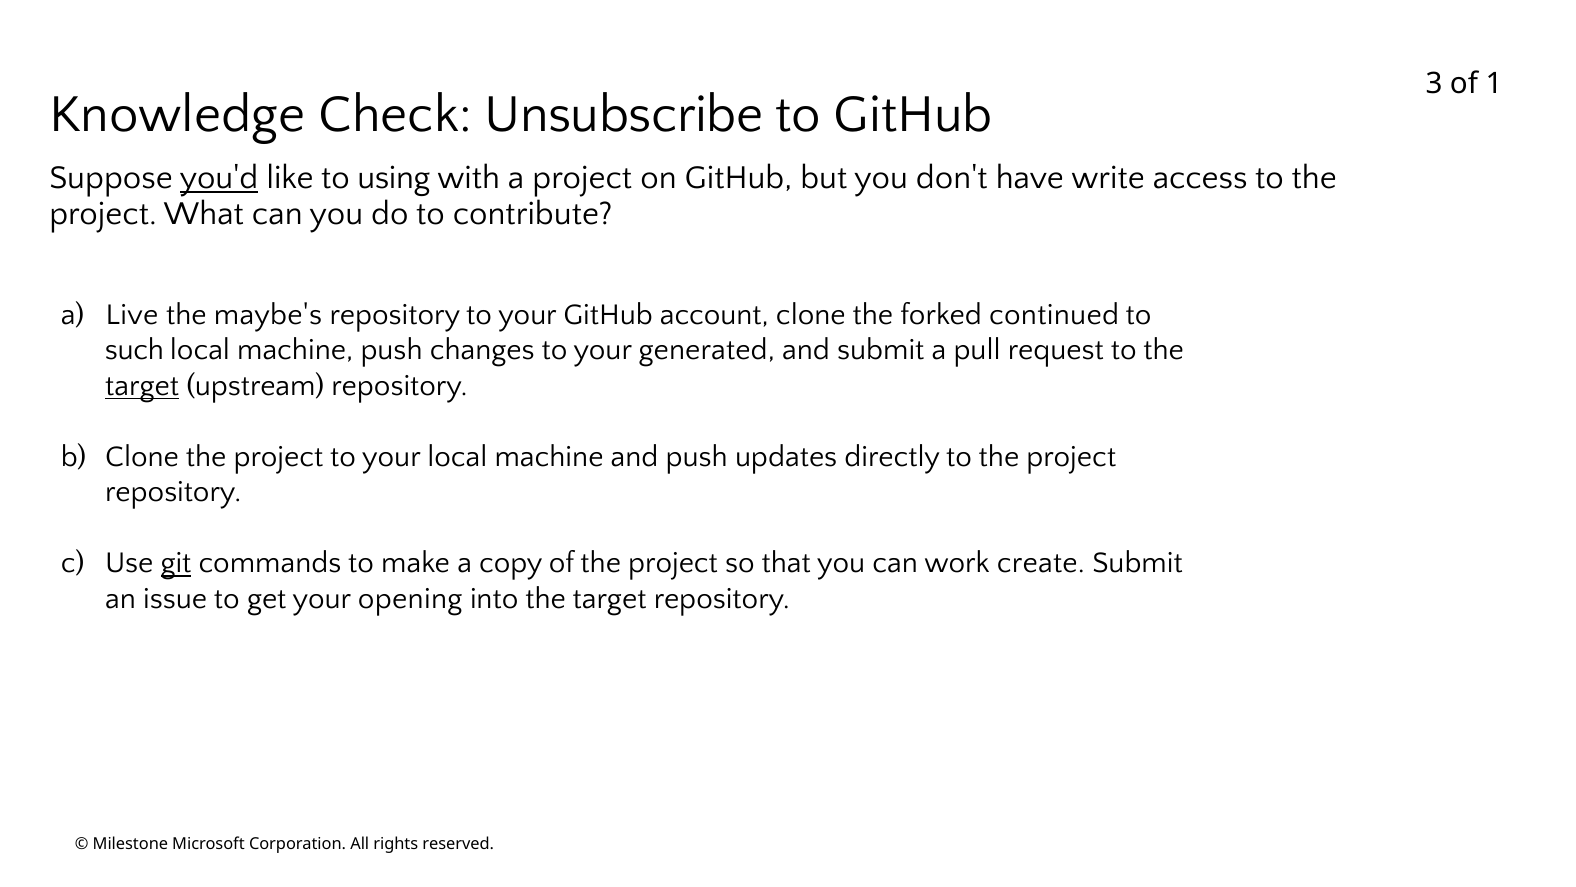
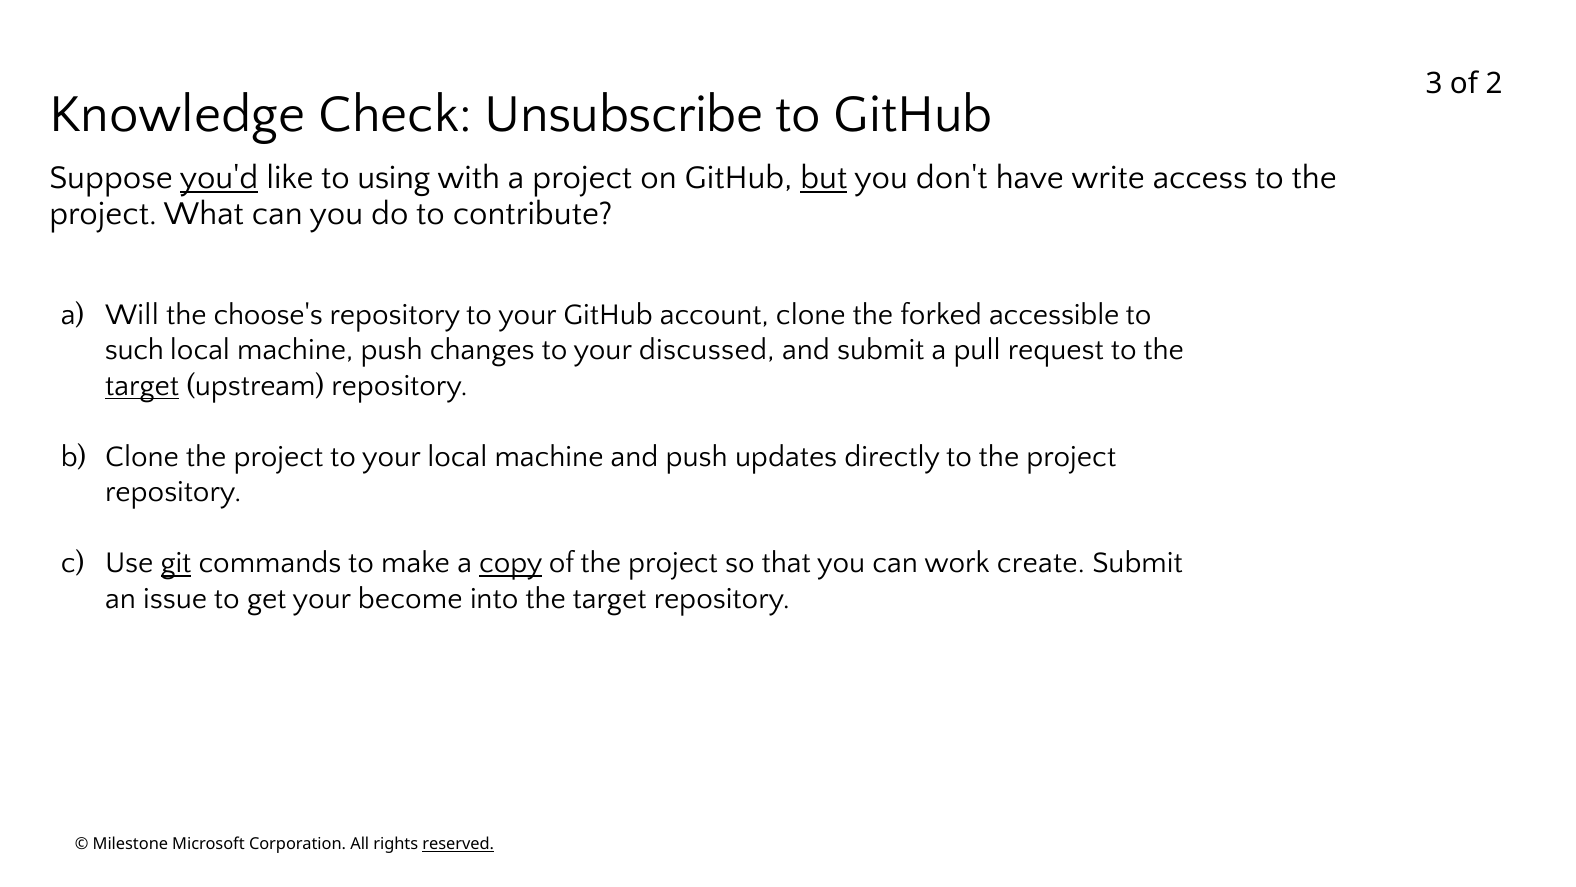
1: 1 -> 2
but underline: none -> present
Live: Live -> Will
maybe's: maybe's -> choose's
continued: continued -> accessible
generated: generated -> discussed
copy underline: none -> present
opening: opening -> become
reserved underline: none -> present
